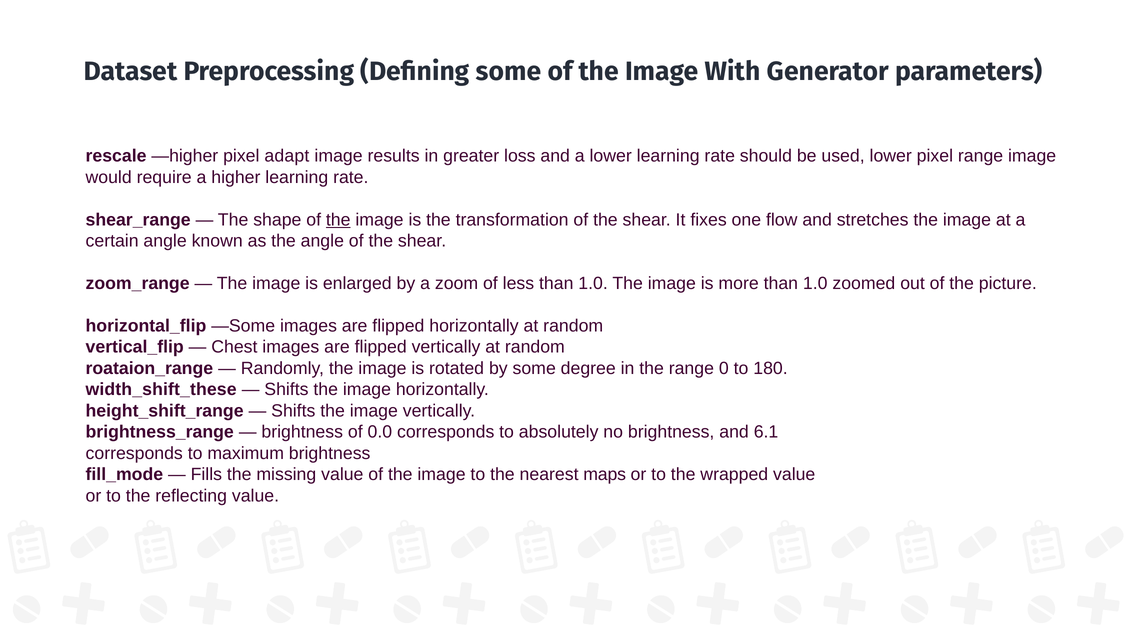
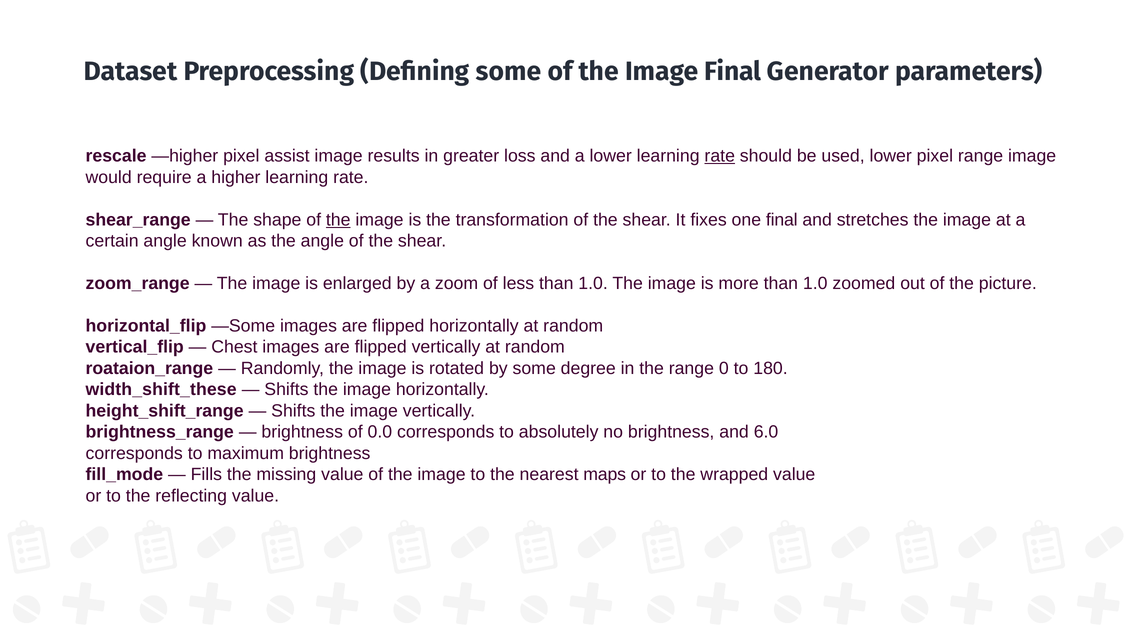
Image With: With -> Final
adapt: adapt -> assist
rate at (720, 156) underline: none -> present
one flow: flow -> final
6.1: 6.1 -> 6.0
